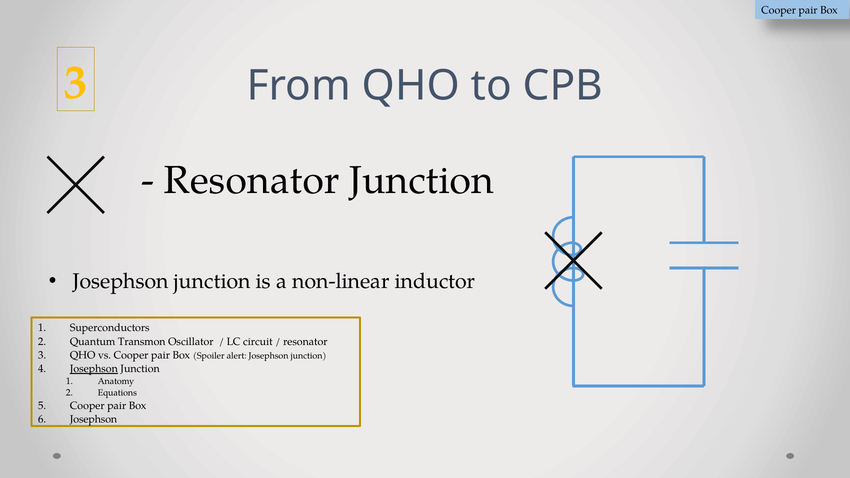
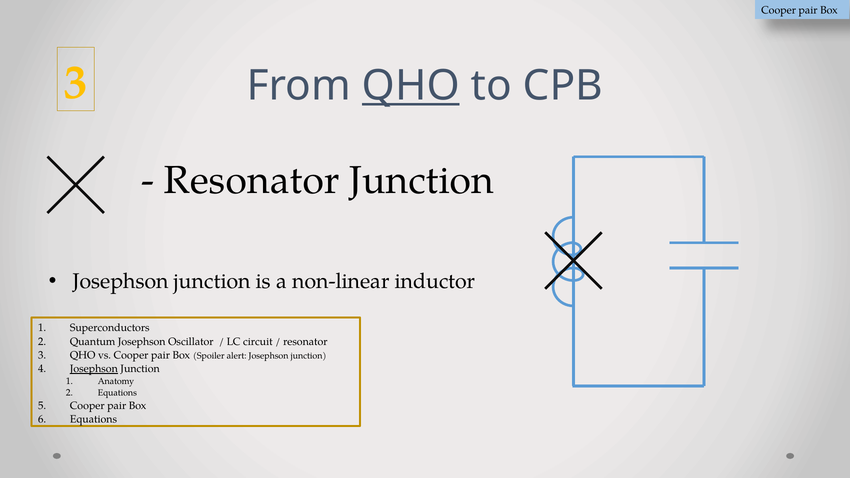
QHO at (411, 86) underline: none -> present
Quantum Transmon: Transmon -> Josephson
Josephson at (94, 419): Josephson -> Equations
